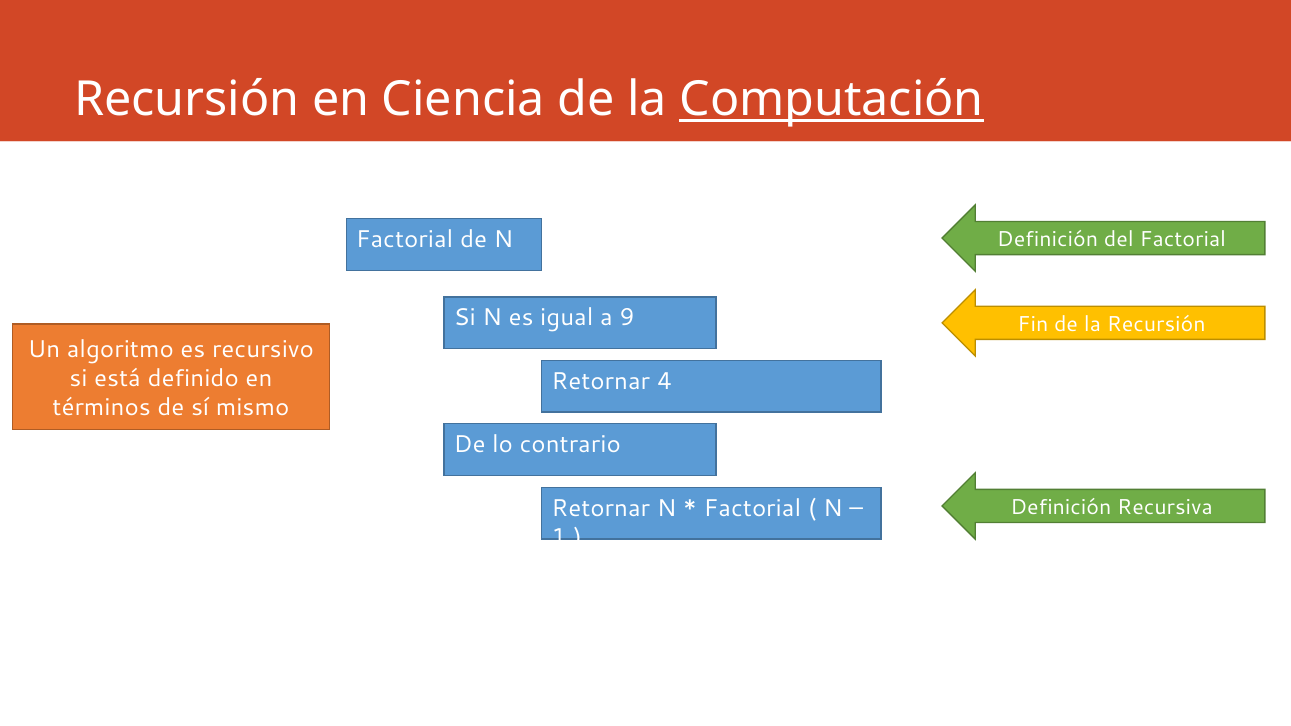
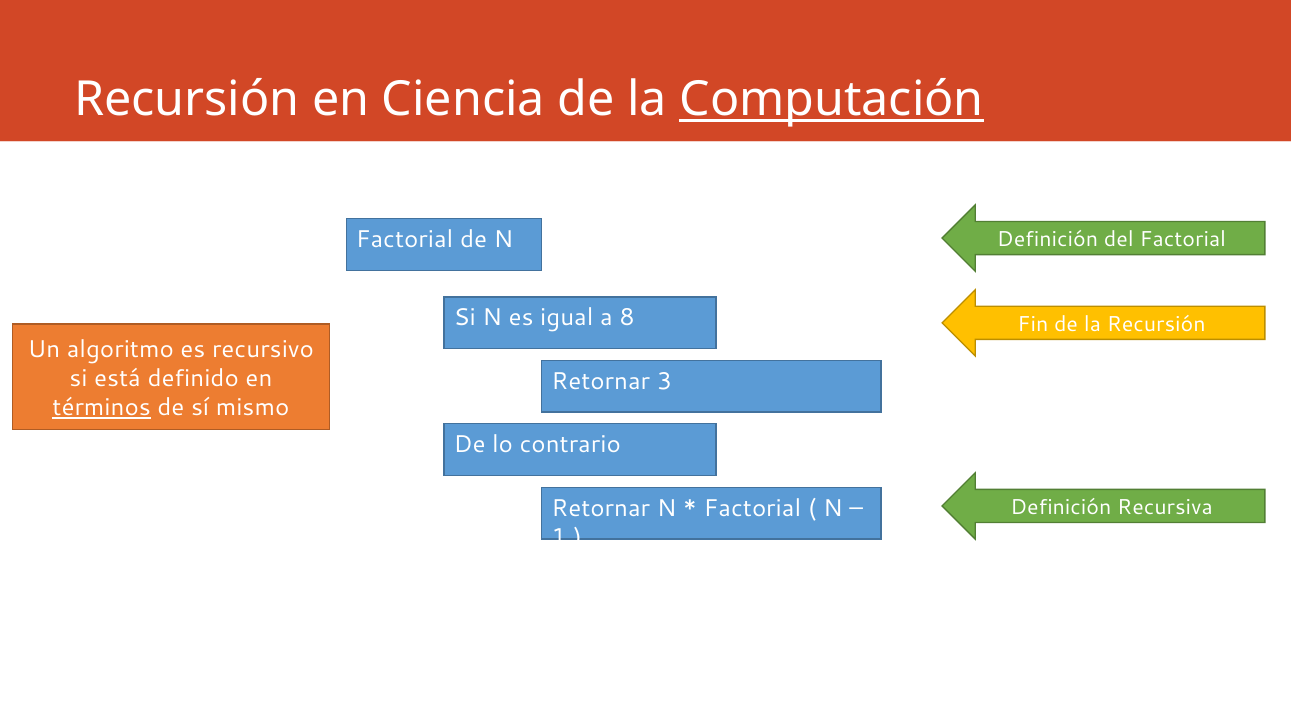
9: 9 -> 8
4: 4 -> 3
términos underline: none -> present
